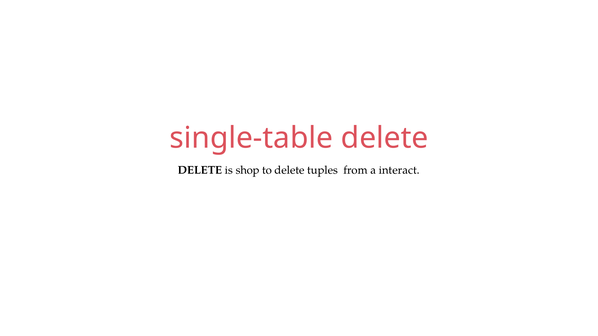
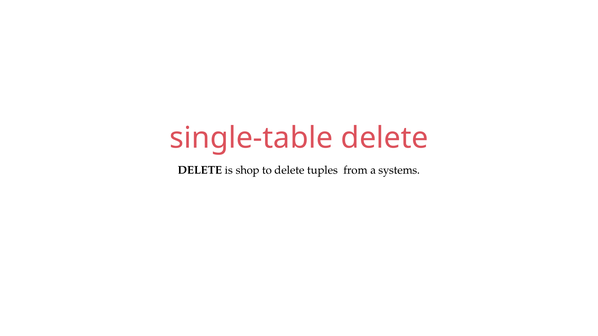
interact: interact -> systems
